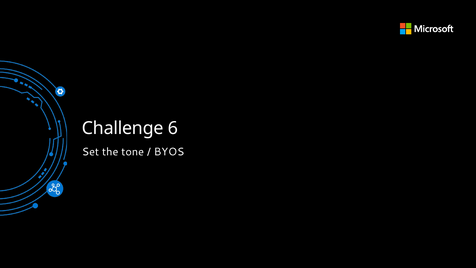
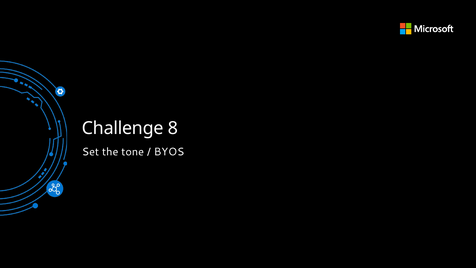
6: 6 -> 8
